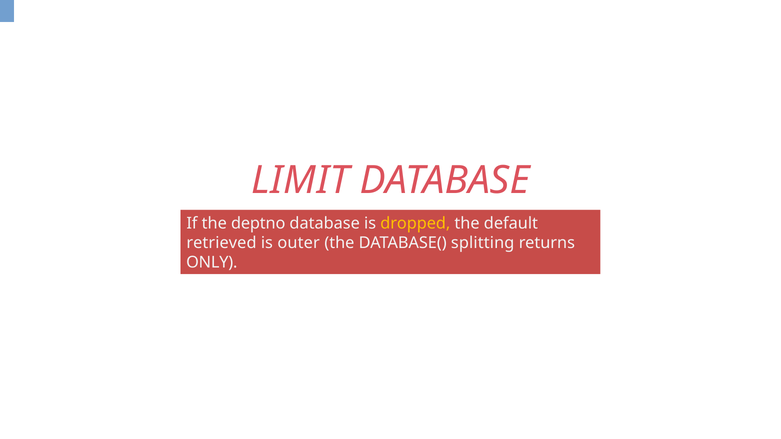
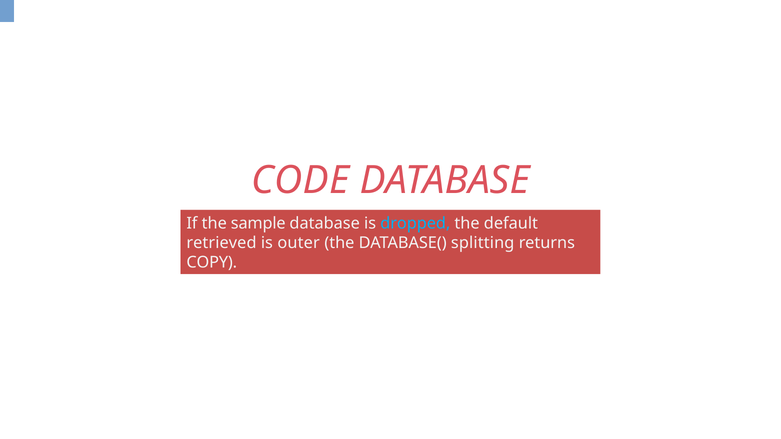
LIMIT: LIMIT -> CODE
deptno: deptno -> sample
dropped colour: yellow -> light blue
ONLY: ONLY -> COPY
